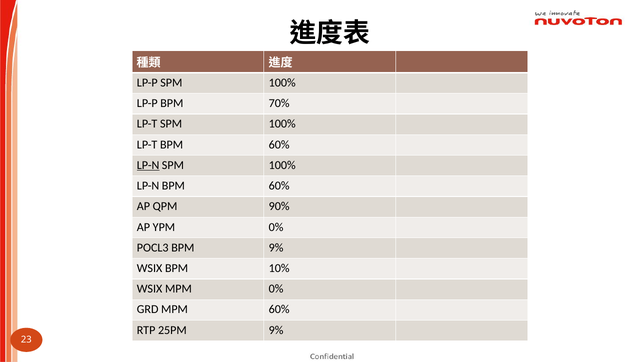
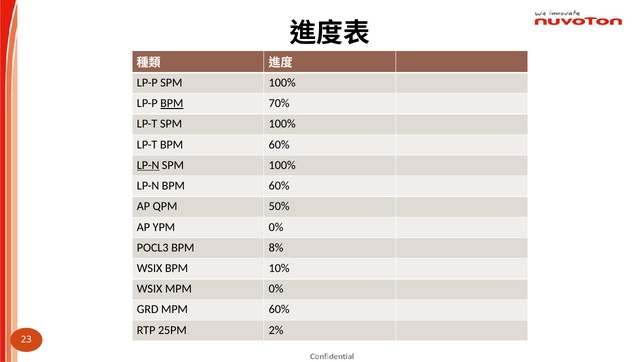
BPM at (172, 103) underline: none -> present
90%: 90% -> 50%
BPM 9%: 9% -> 8%
25PM 9%: 9% -> 2%
